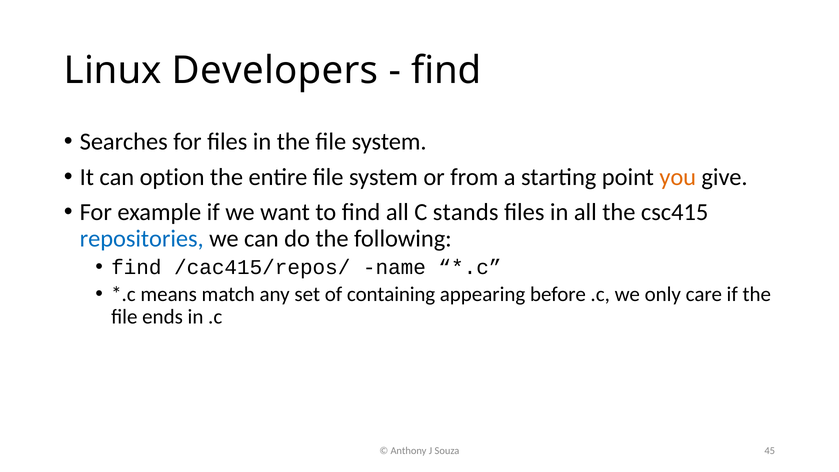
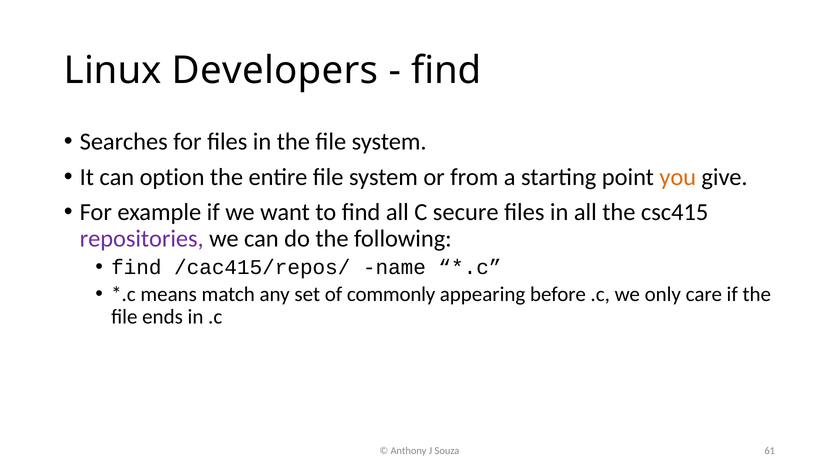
stands: stands -> secure
repositories colour: blue -> purple
containing: containing -> commonly
45: 45 -> 61
